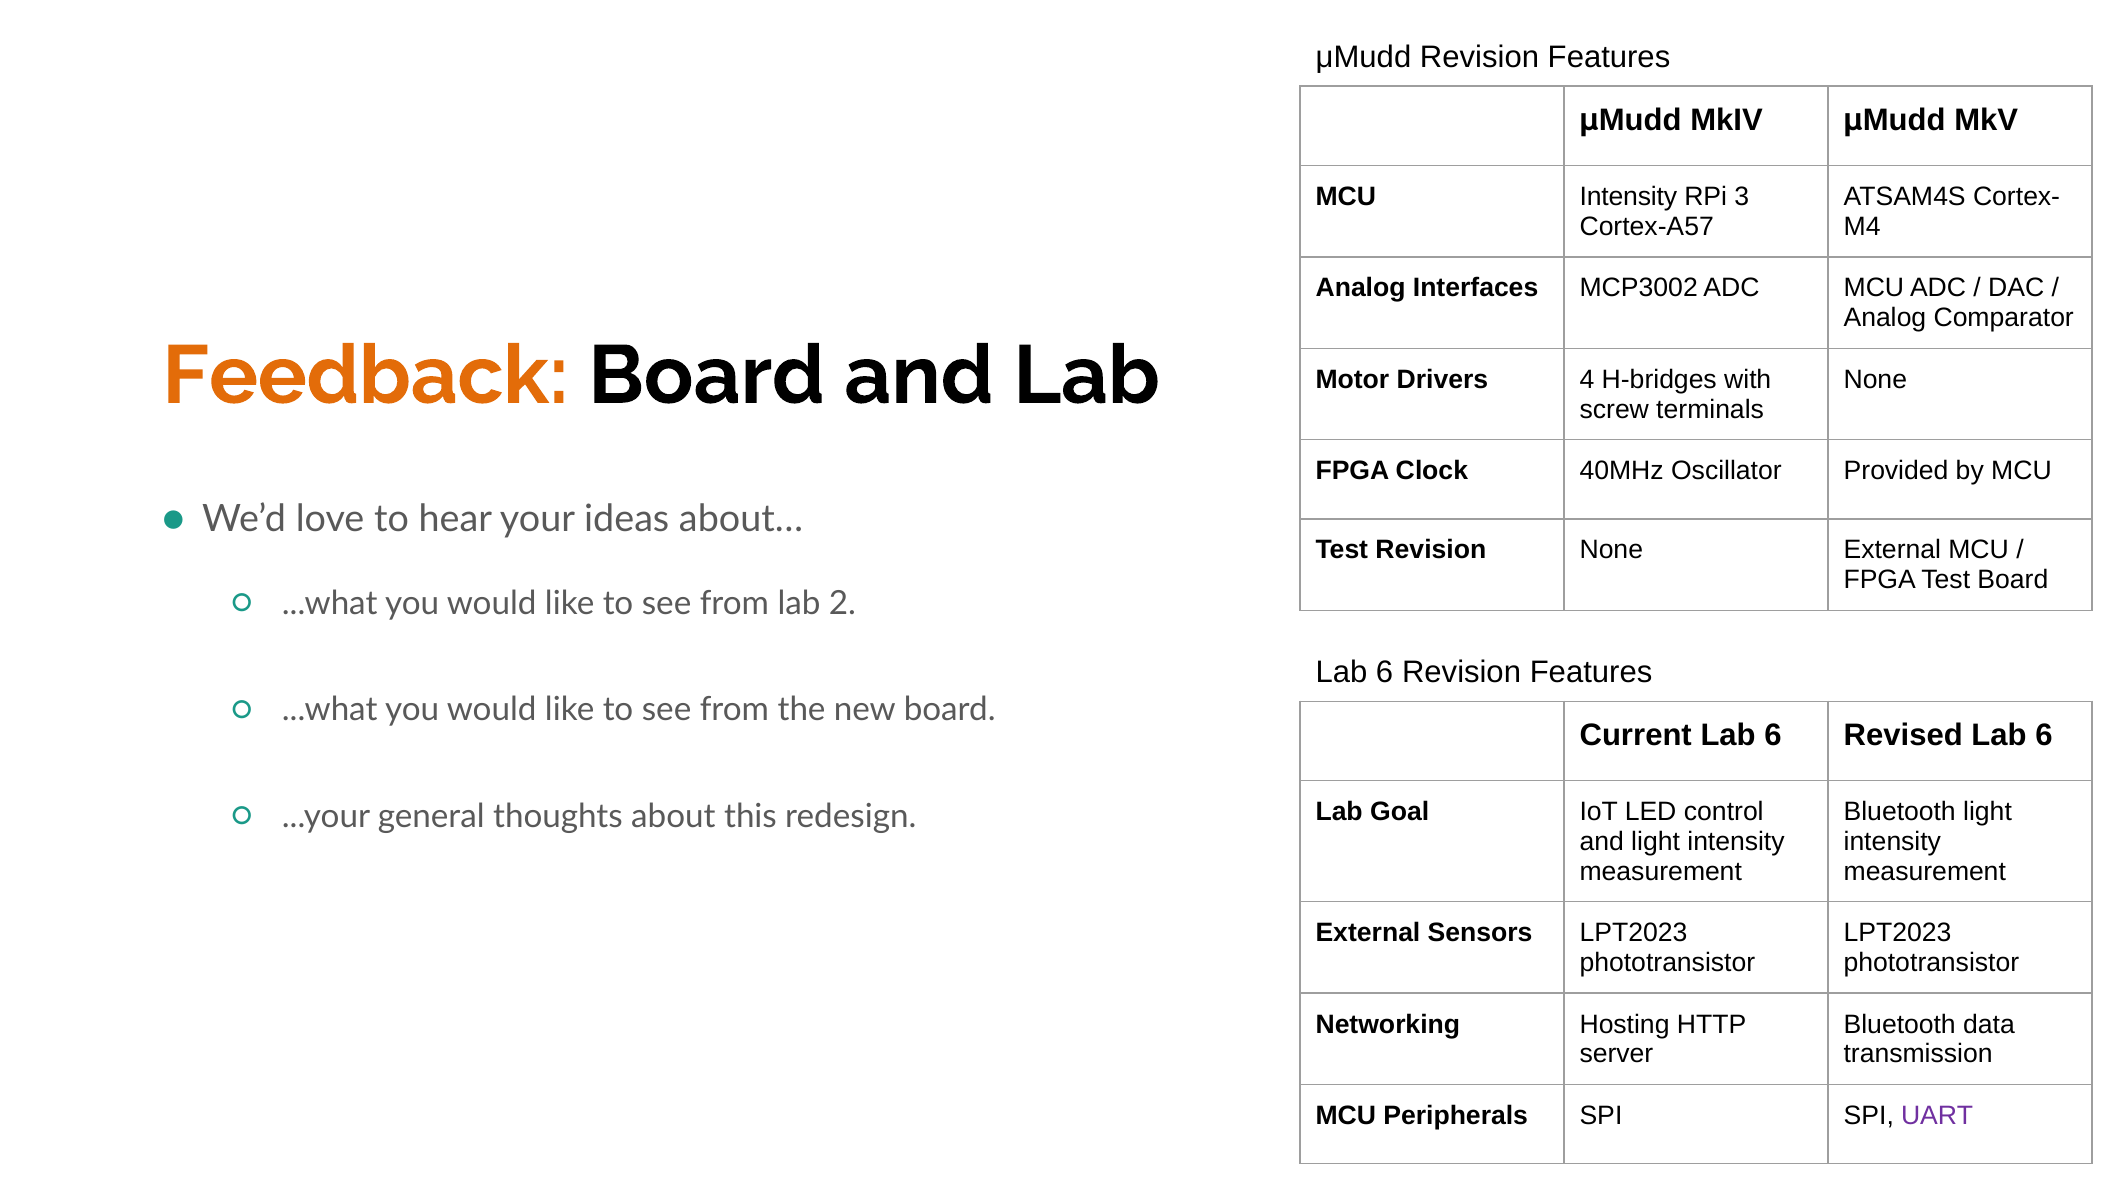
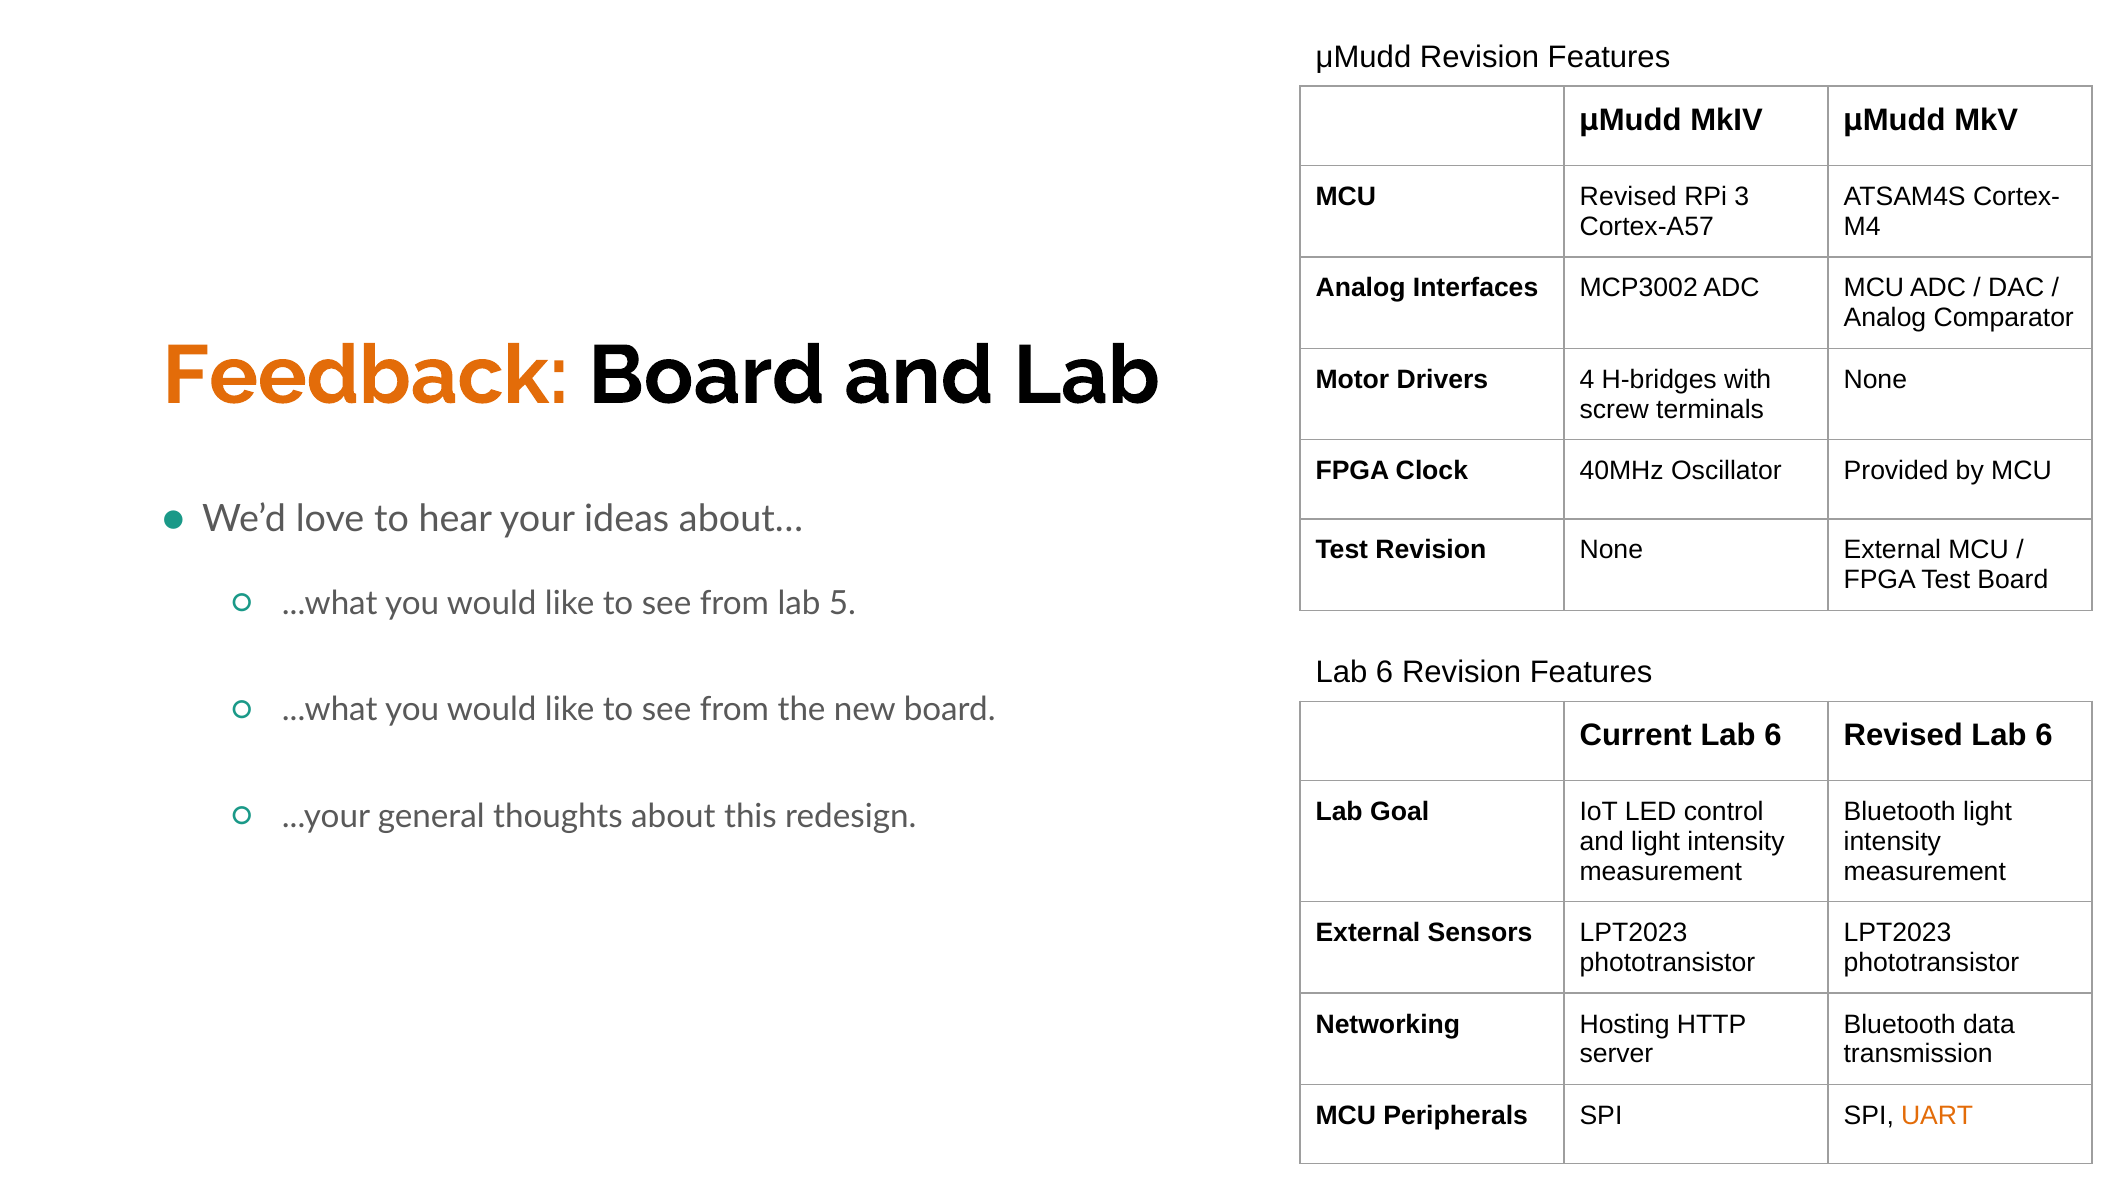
MCU Intensity: Intensity -> Revised
2: 2 -> 5
UART colour: purple -> orange
